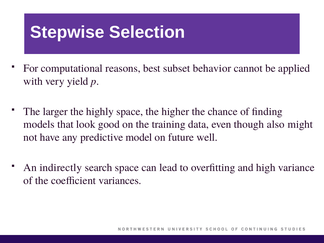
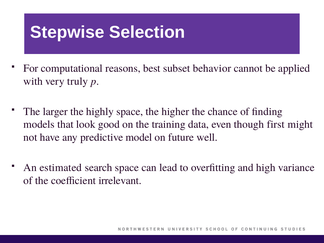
yield: yield -> truly
also: also -> first
indirectly: indirectly -> estimated
variances: variances -> irrelevant
